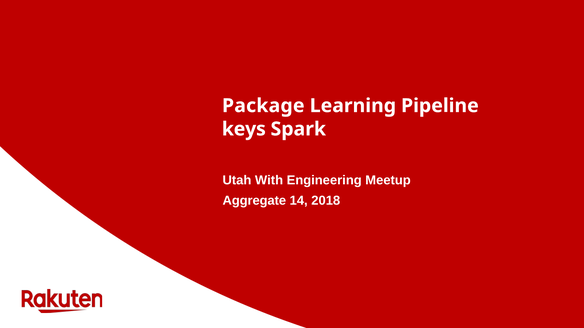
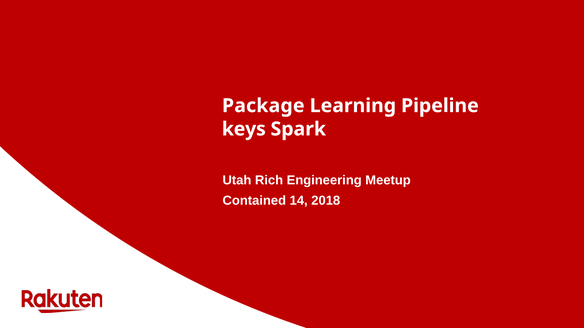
With: With -> Rich
Aggregate: Aggregate -> Contained
